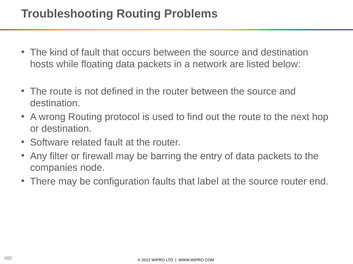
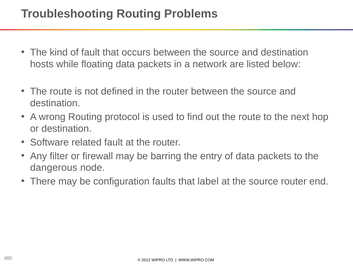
companies: companies -> dangerous
